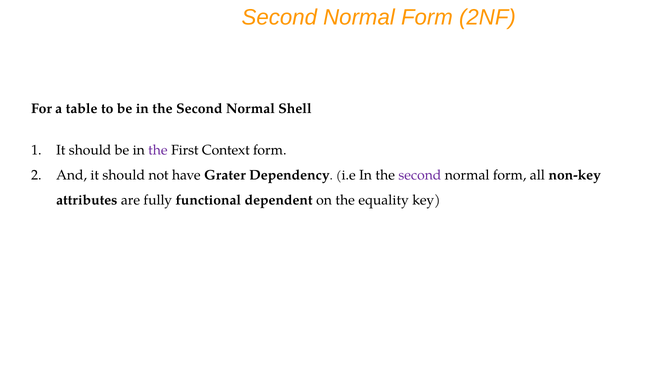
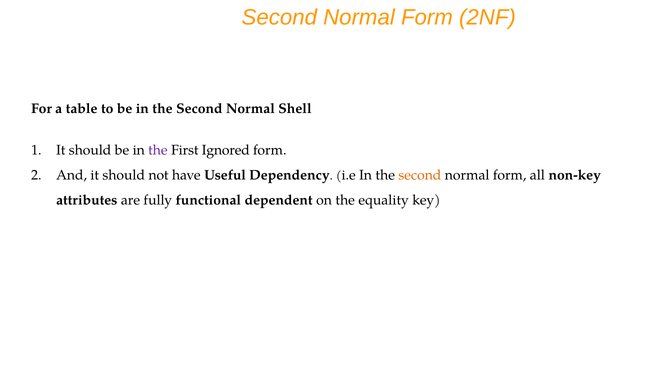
Context: Context -> Ignored
Grater: Grater -> Useful
second at (420, 175) colour: purple -> orange
